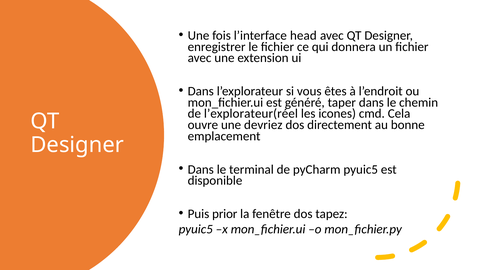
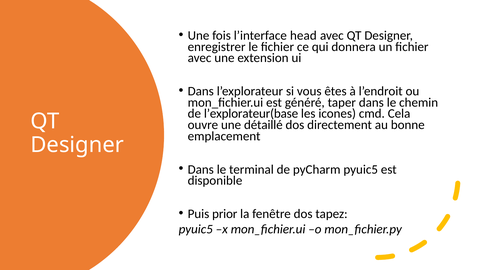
l’explorateur(réel: l’explorateur(réel -> l’explorateur(base
devriez: devriez -> détaillé
